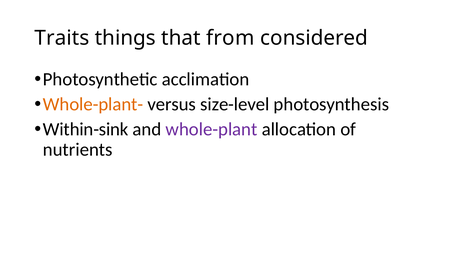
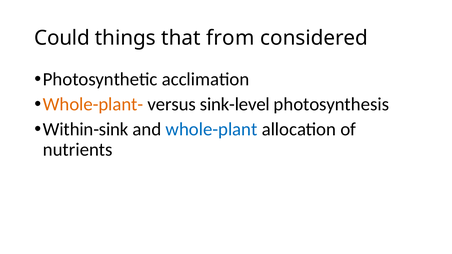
Traits: Traits -> Could
size-level: size-level -> sink-level
whole-plant colour: purple -> blue
